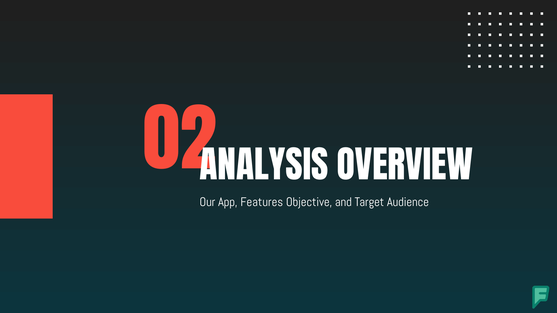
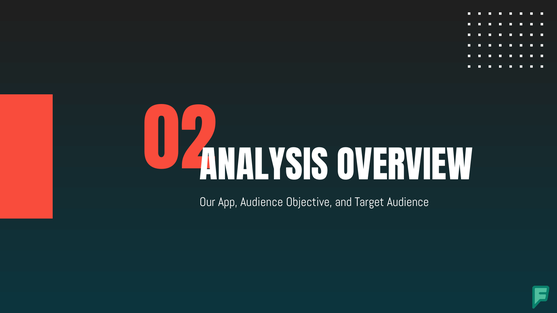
App Features: Features -> Audience
